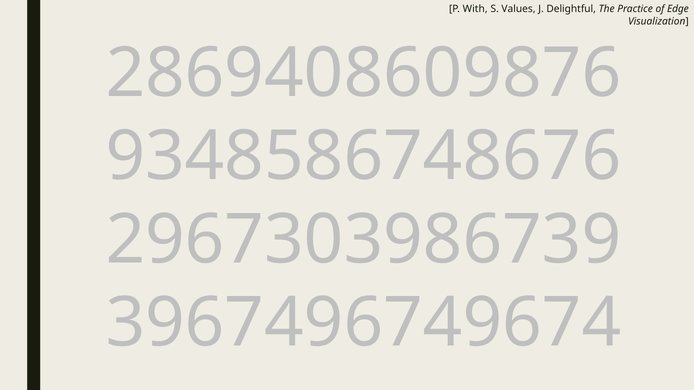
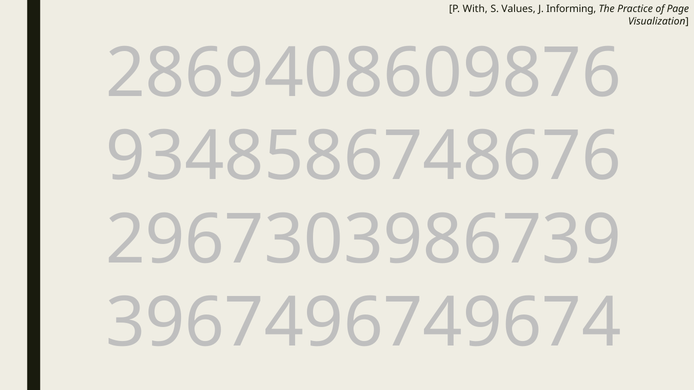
Delightful: Delightful -> Informing
Edge: Edge -> Page
